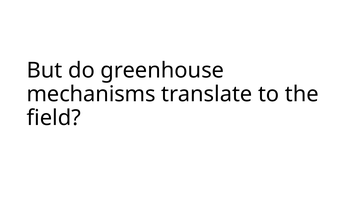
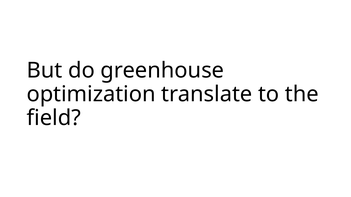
mechanisms: mechanisms -> optimization
